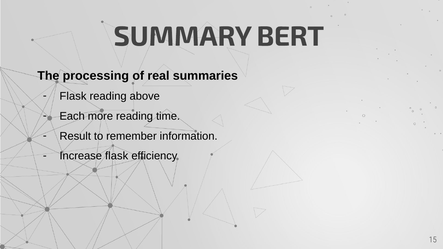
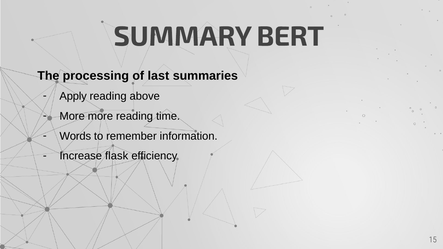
real: real -> last
Flask at (73, 96): Flask -> Apply
Each at (72, 116): Each -> More
Result: Result -> Words
